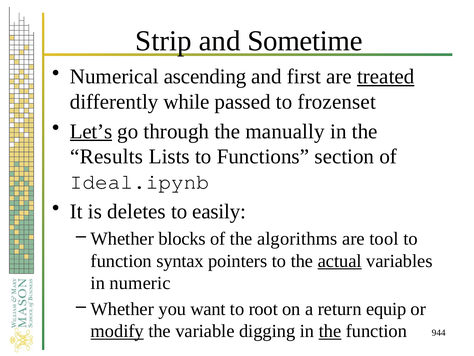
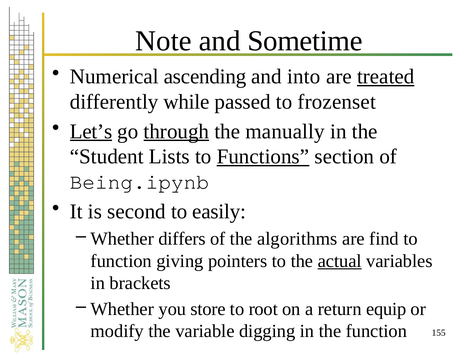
Strip: Strip -> Note
first: first -> into
through underline: none -> present
Results: Results -> Student
Functions underline: none -> present
Ideal.ipynb: Ideal.ipynb -> Being.ipynb
deletes: deletes -> second
blocks: blocks -> differs
tool: tool -> find
syntax: syntax -> giving
numeric: numeric -> brackets
want: want -> store
modify underline: present -> none
the at (330, 331) underline: present -> none
944: 944 -> 155
